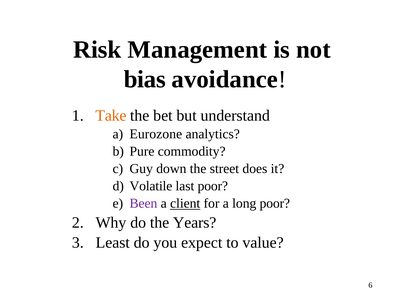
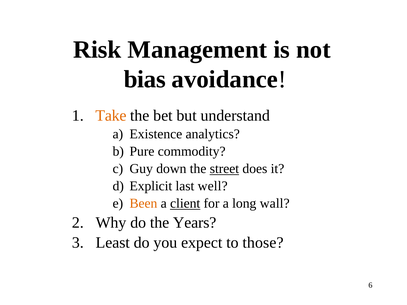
Eurozone: Eurozone -> Existence
street underline: none -> present
Volatile: Volatile -> Explicit
last poor: poor -> well
Been colour: purple -> orange
long poor: poor -> wall
value: value -> those
